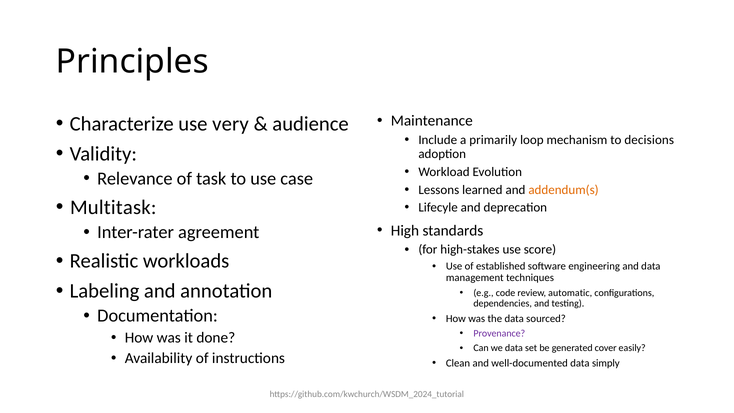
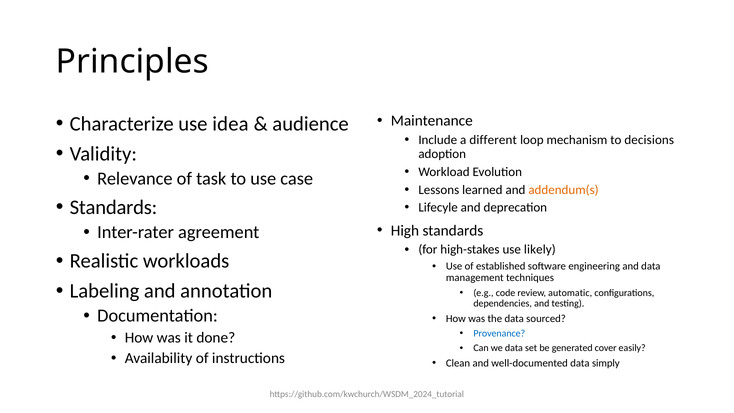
very: very -> idea
primarily: primarily -> different
Multitask at (113, 207): Multitask -> Standards
score: score -> likely
Provenance colour: purple -> blue
